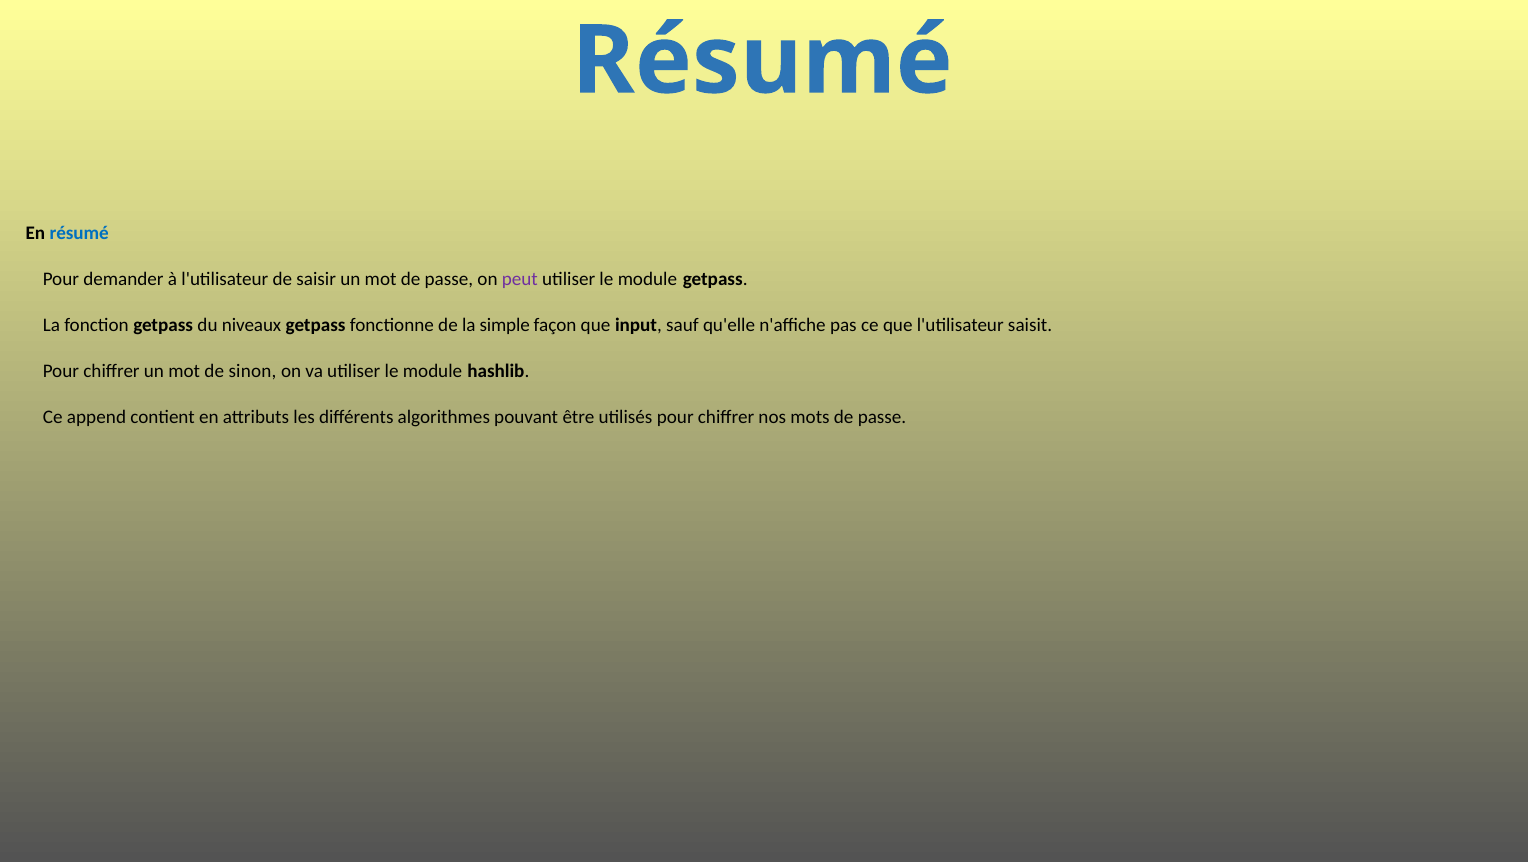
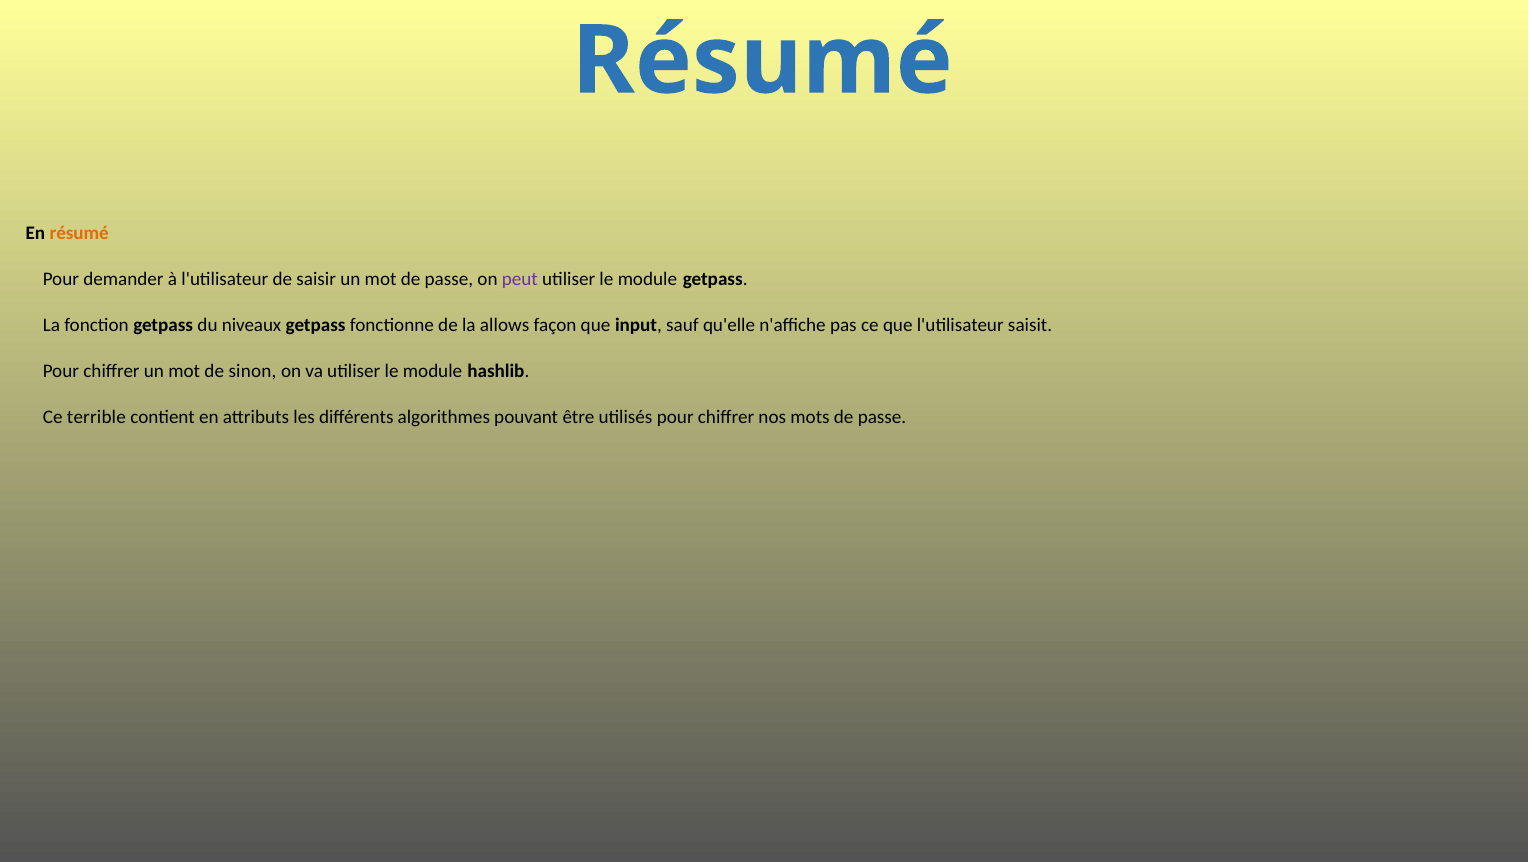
résumé at (79, 233) colour: blue -> orange
simple: simple -> allows
append: append -> terrible
